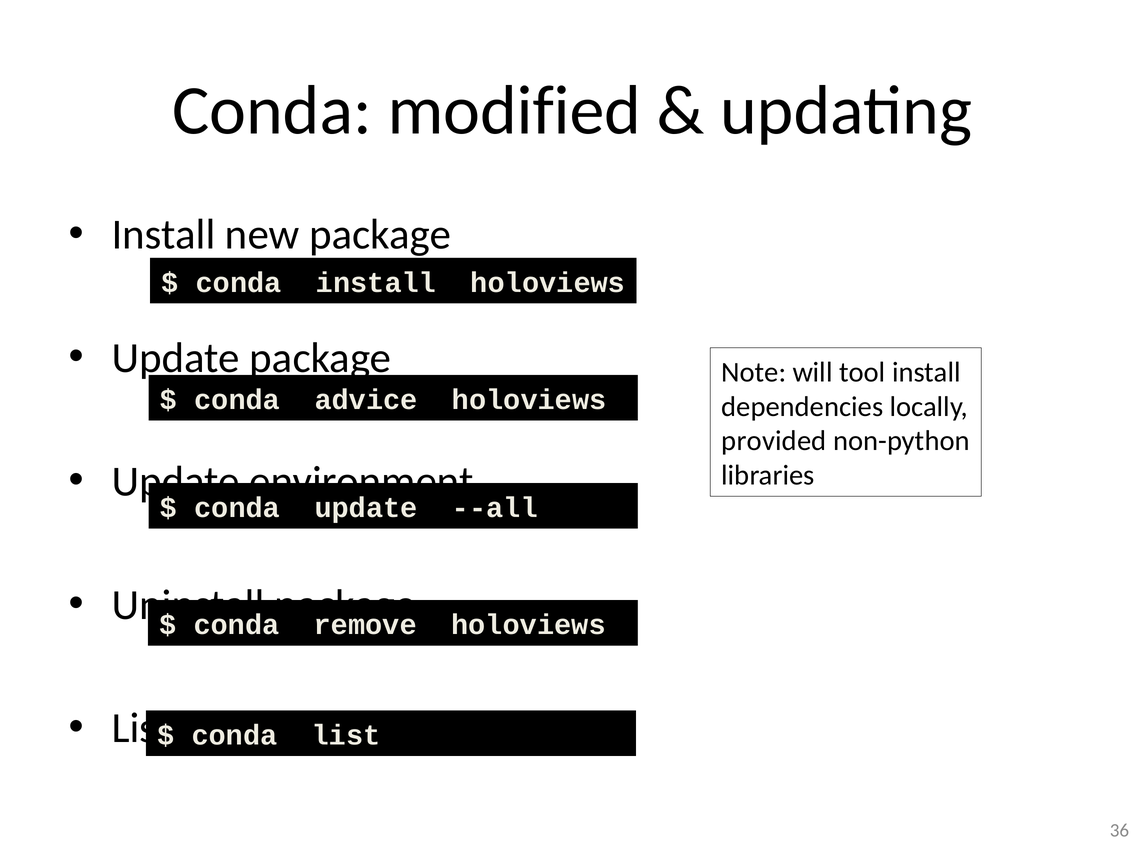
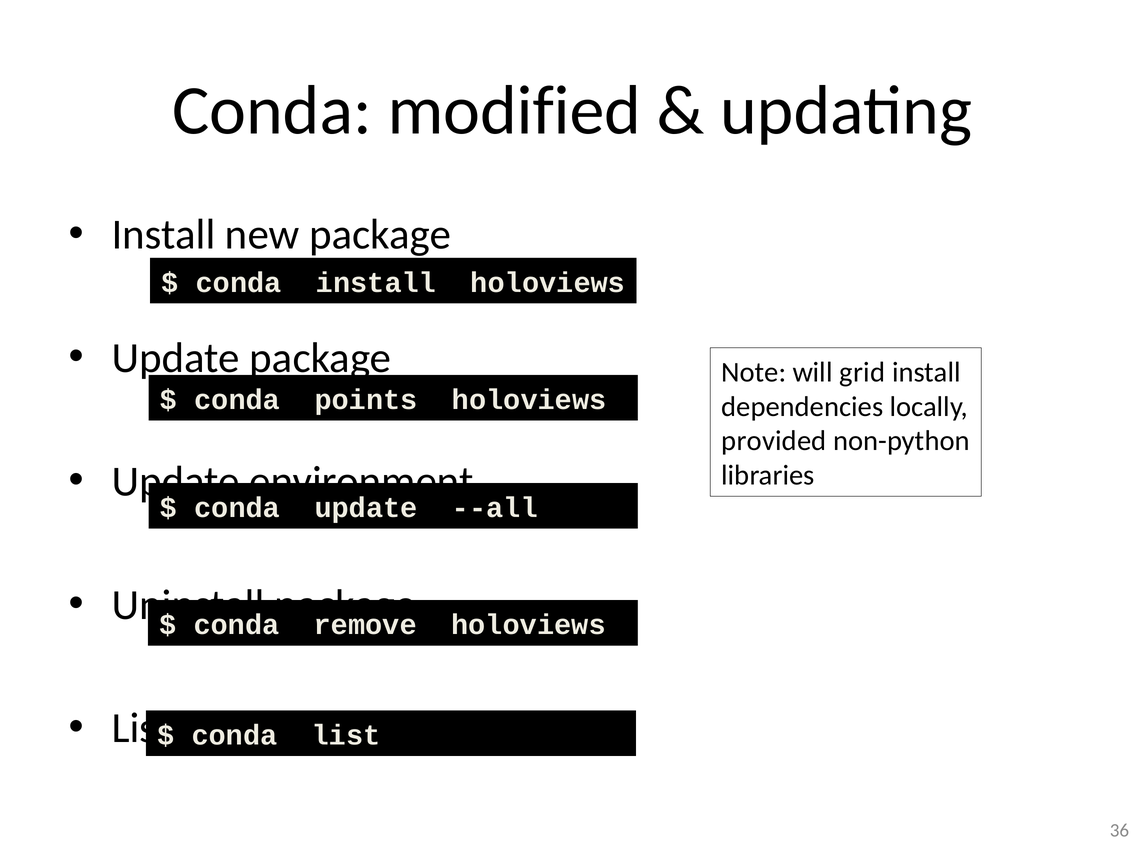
tool: tool -> grid
advice: advice -> points
